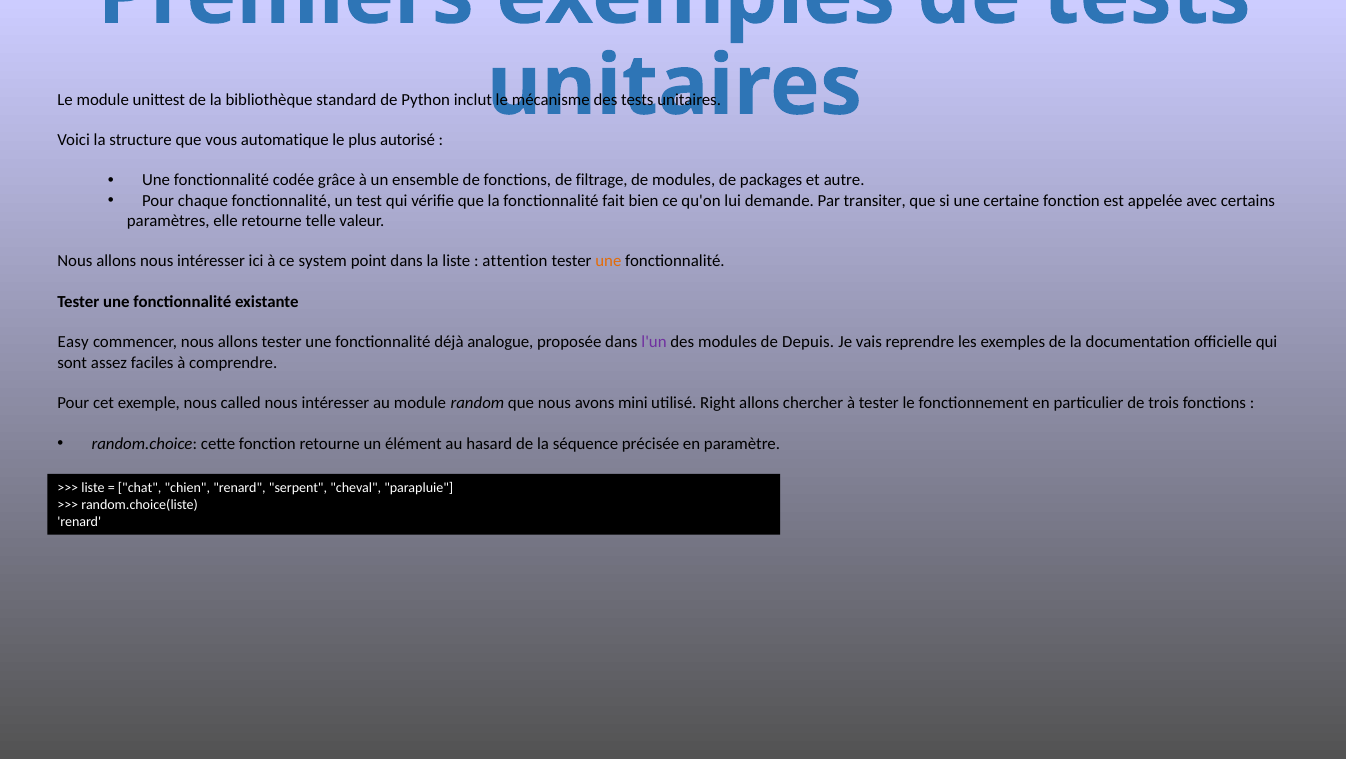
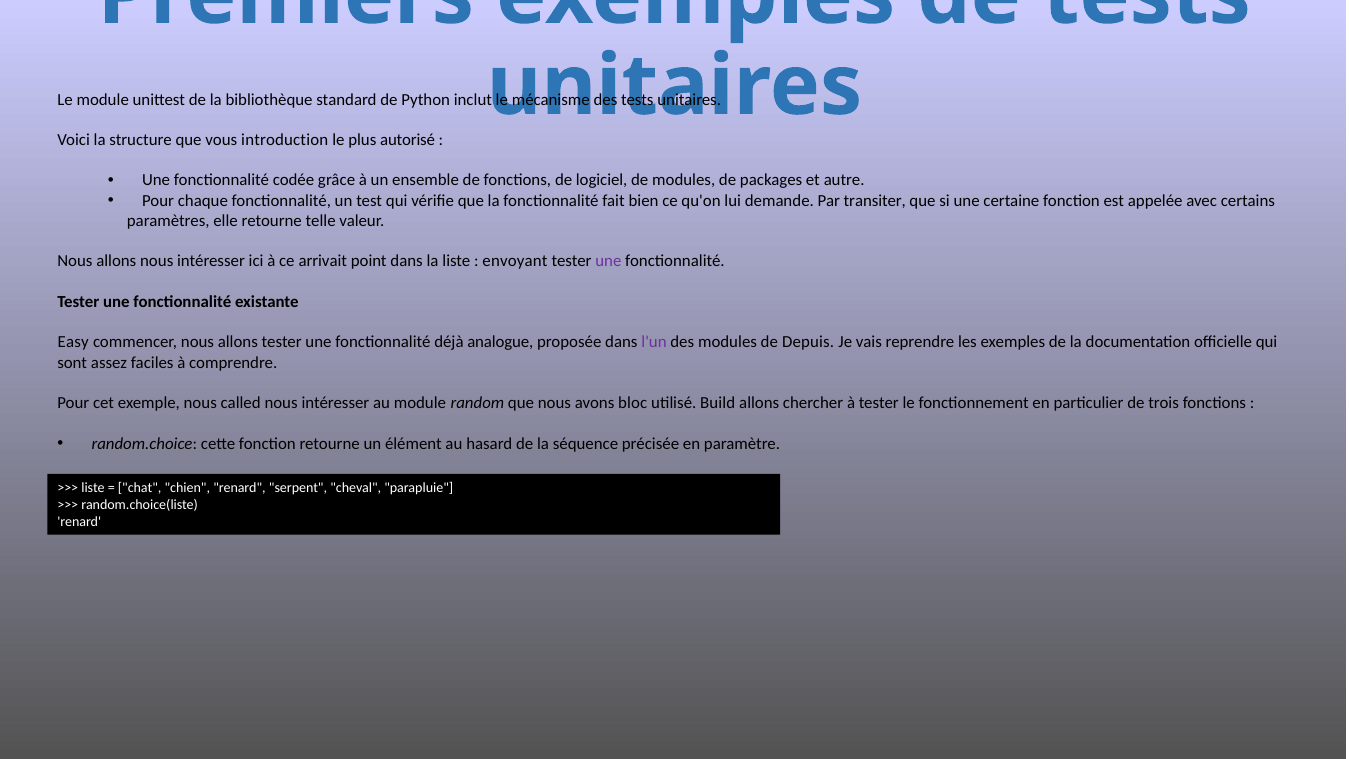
automatique: automatique -> introduction
filtrage: filtrage -> logiciel
system: system -> arrivait
attention: attention -> envoyant
une at (608, 261) colour: orange -> purple
mini: mini -> bloc
Right: Right -> Build
